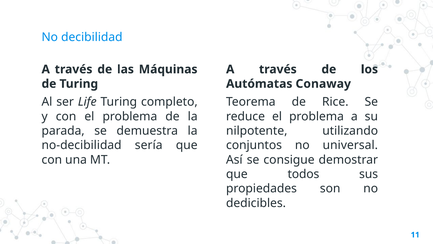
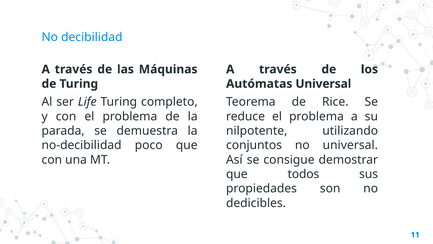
Autómatas Conaway: Conaway -> Universal
sería: sería -> poco
